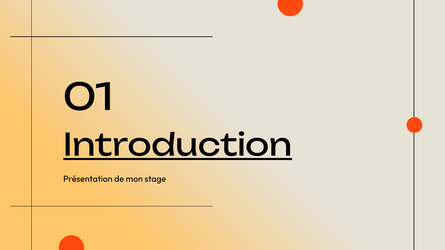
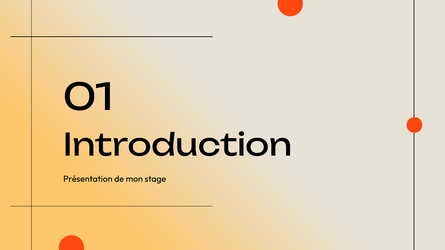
Introduction underline: present -> none
